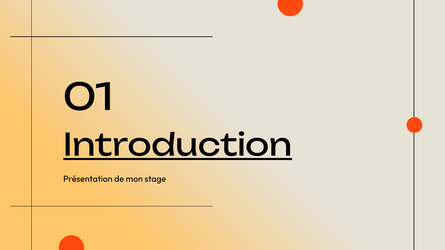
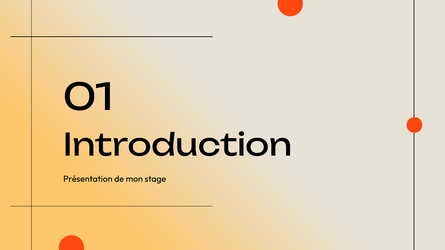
Introduction underline: present -> none
